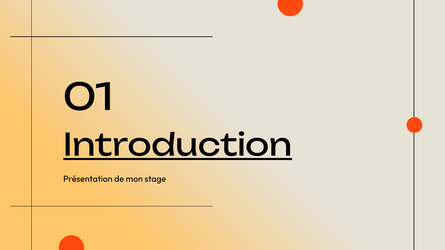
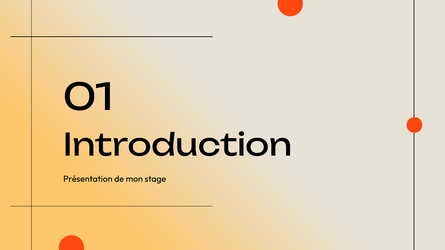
Introduction underline: present -> none
